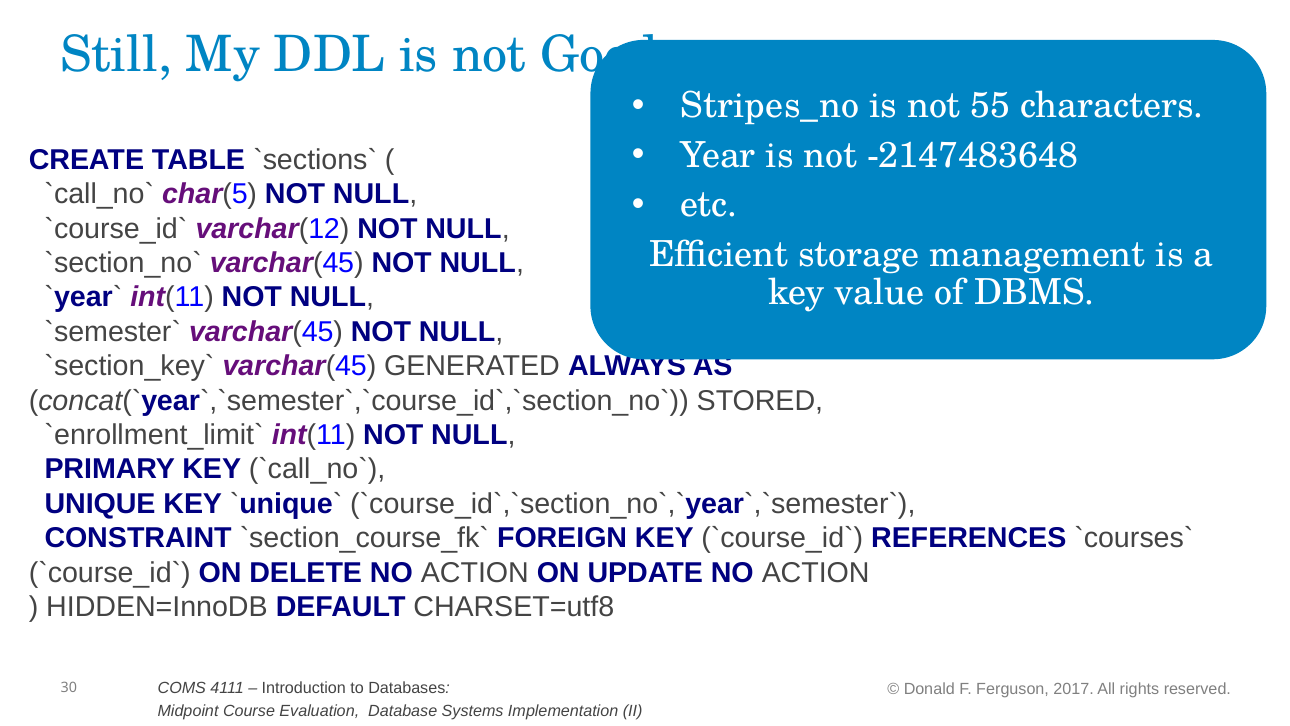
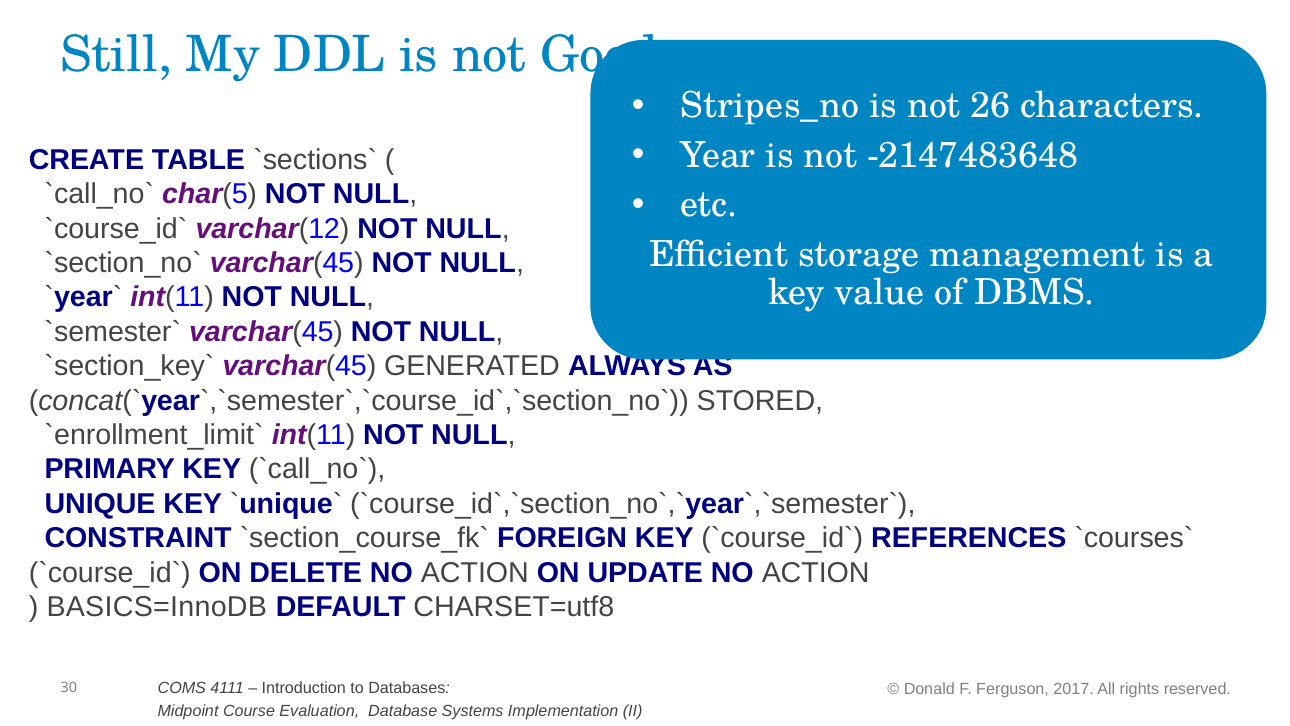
55: 55 -> 26
HIDDEN=InnoDB: HIDDEN=InnoDB -> BASICS=InnoDB
